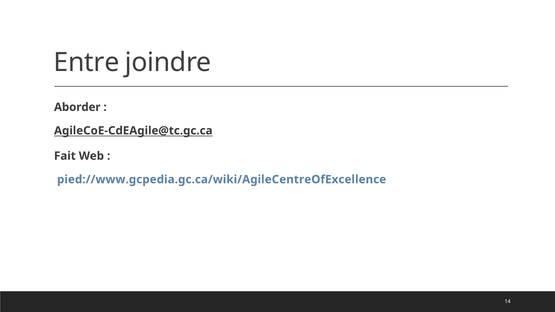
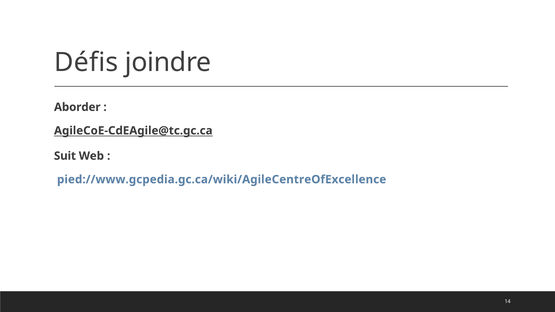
Entre: Entre -> Défis
Fait: Fait -> Suit
